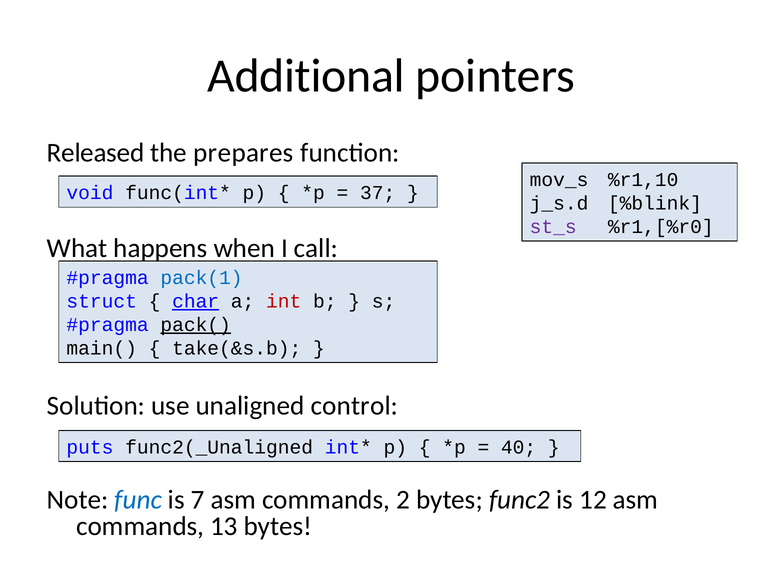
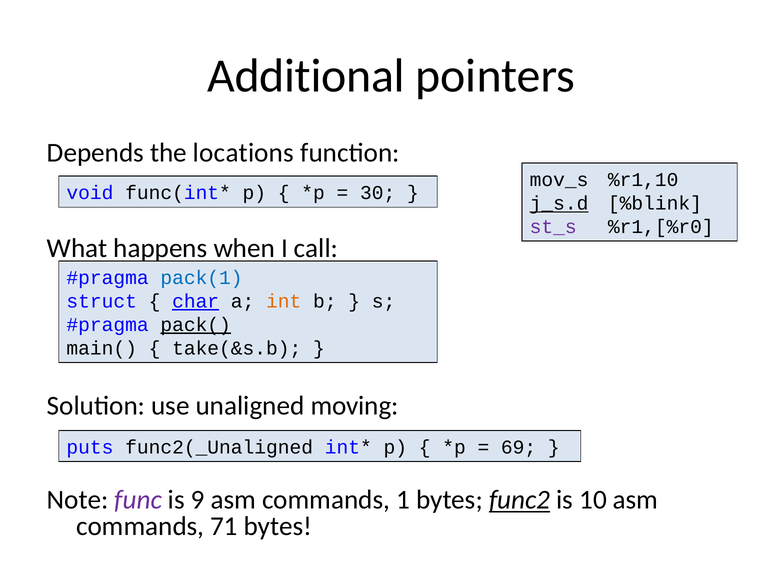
Released: Released -> Depends
prepares: prepares -> locations
37: 37 -> 30
j_s.d underline: none -> present
int colour: red -> orange
control: control -> moving
40: 40 -> 69
func colour: blue -> purple
7: 7 -> 9
2: 2 -> 1
func2 underline: none -> present
12: 12 -> 10
13: 13 -> 71
